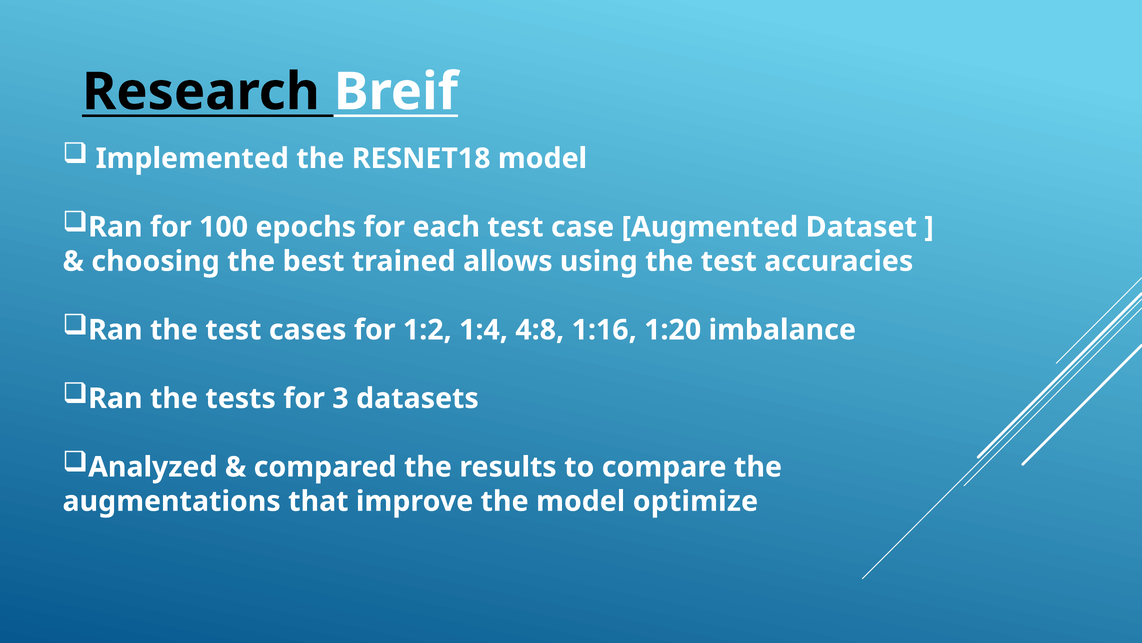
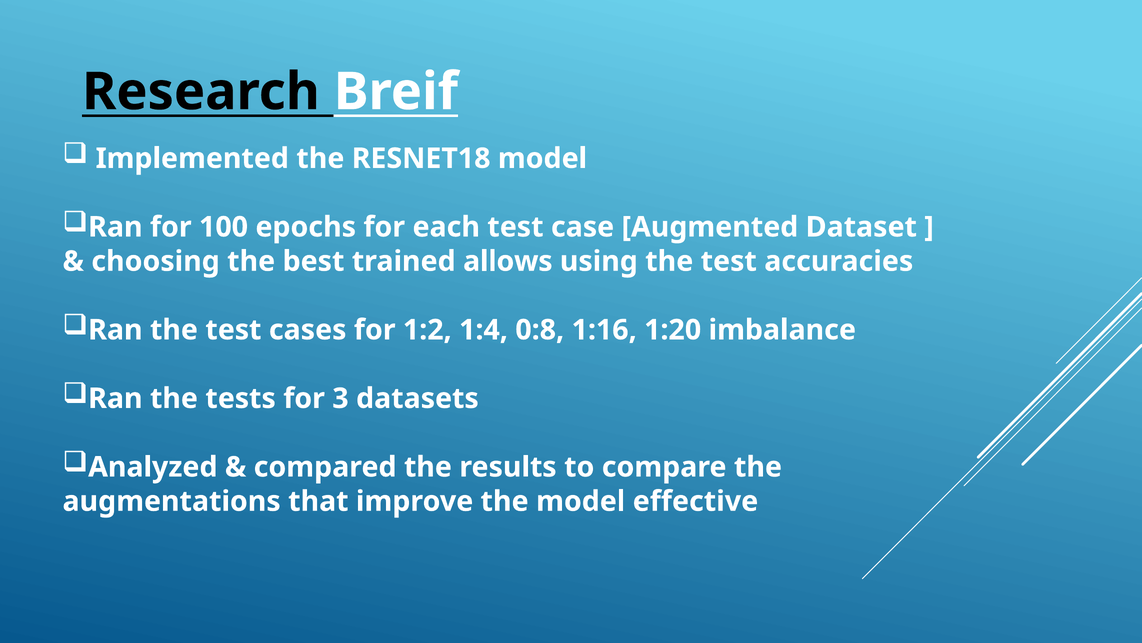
4:8: 4:8 -> 0:8
optimize: optimize -> effective
